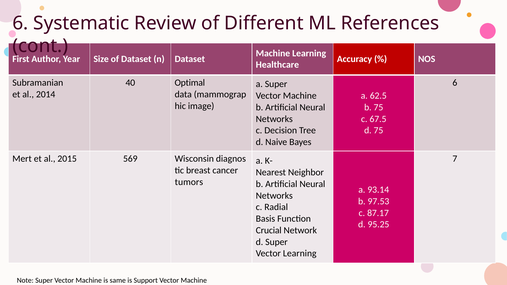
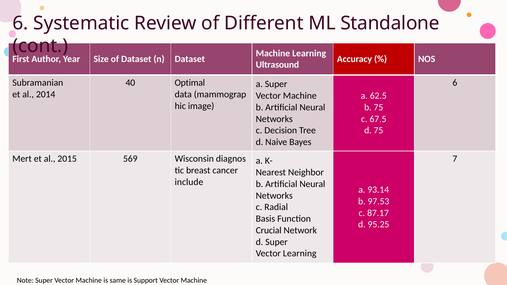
References: References -> Standalone
Healthcare: Healthcare -> Ultrasound
tumors: tumors -> include
